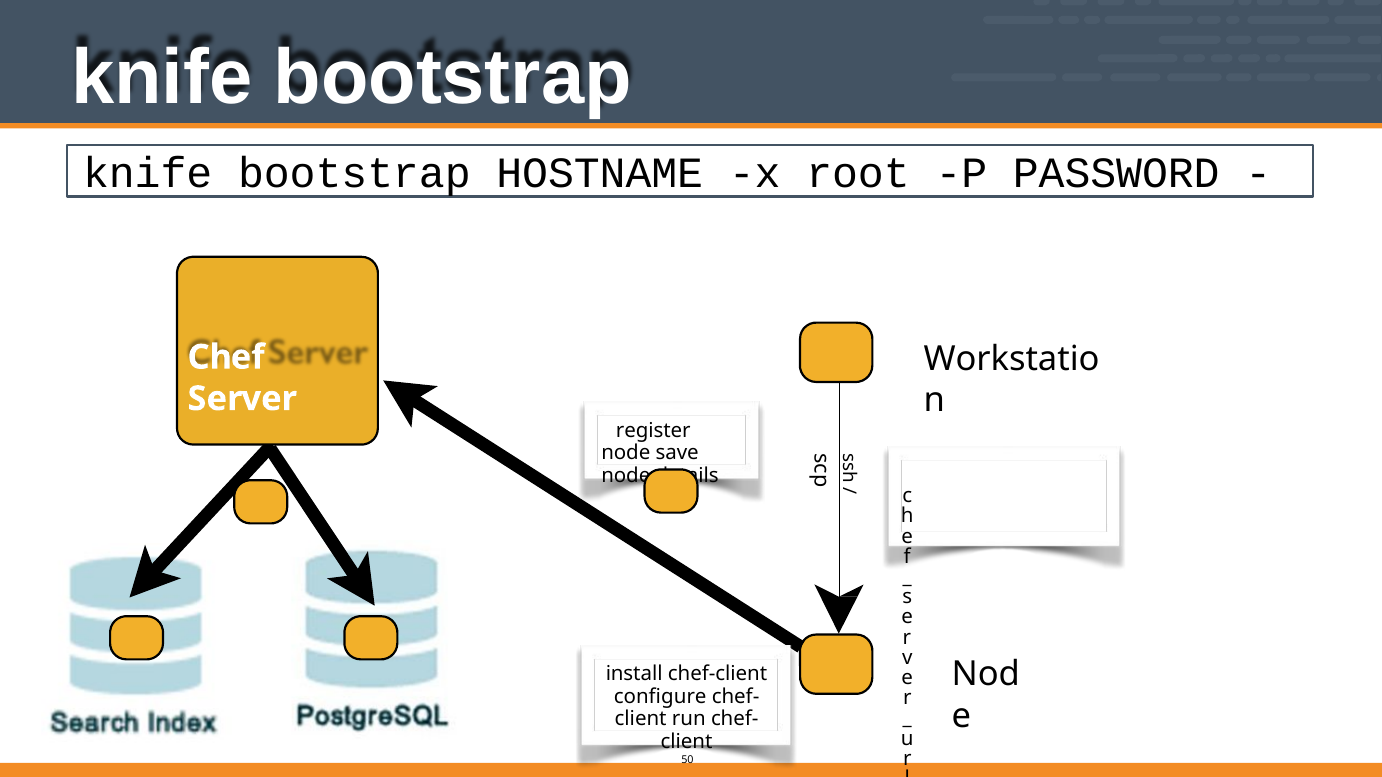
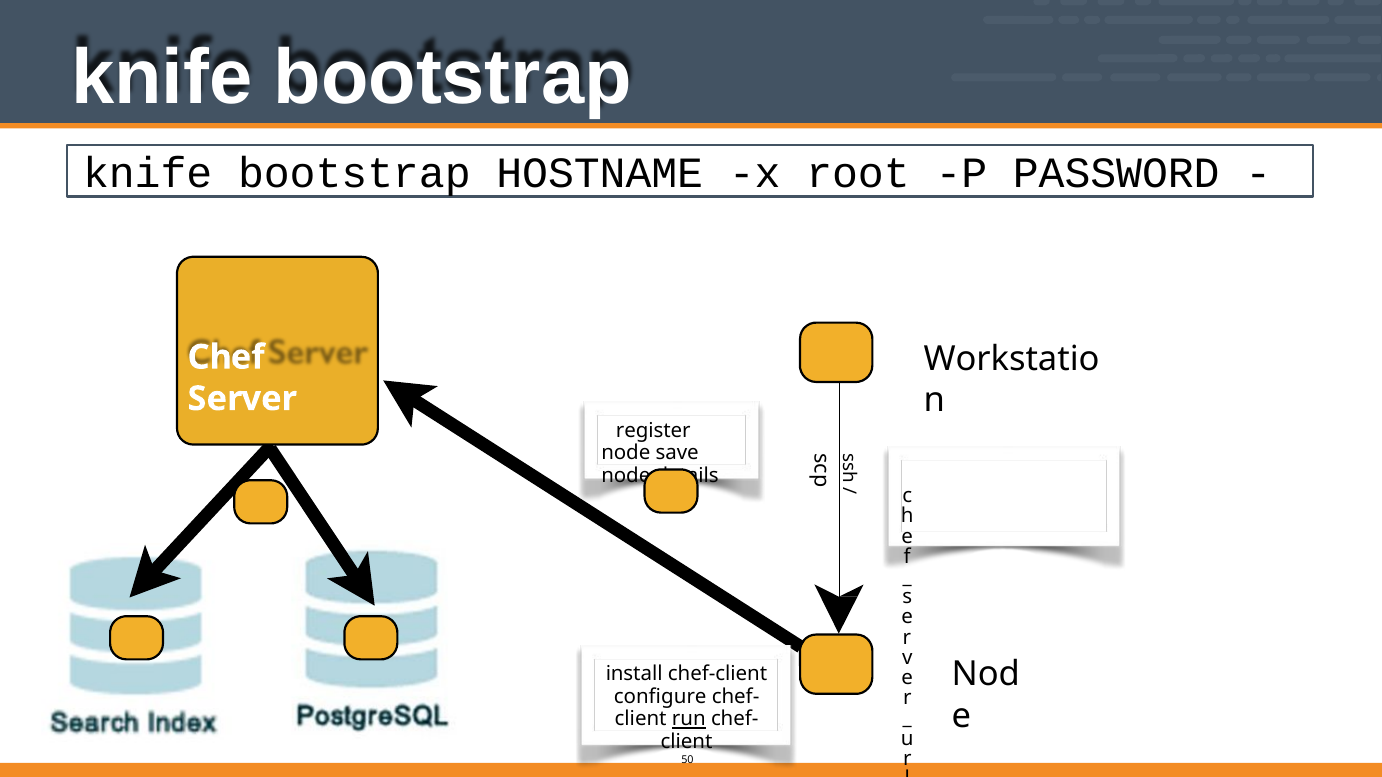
run underline: none -> present
